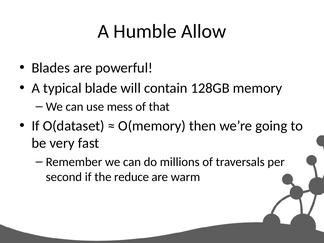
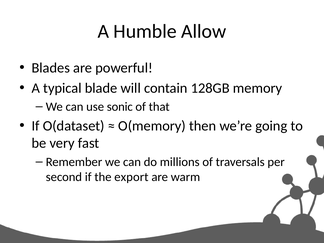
mess: mess -> sonic
reduce: reduce -> export
